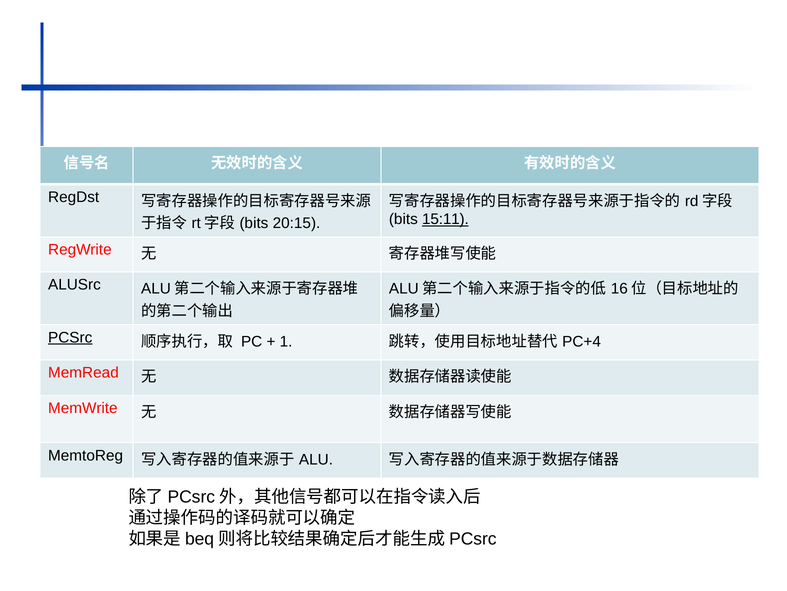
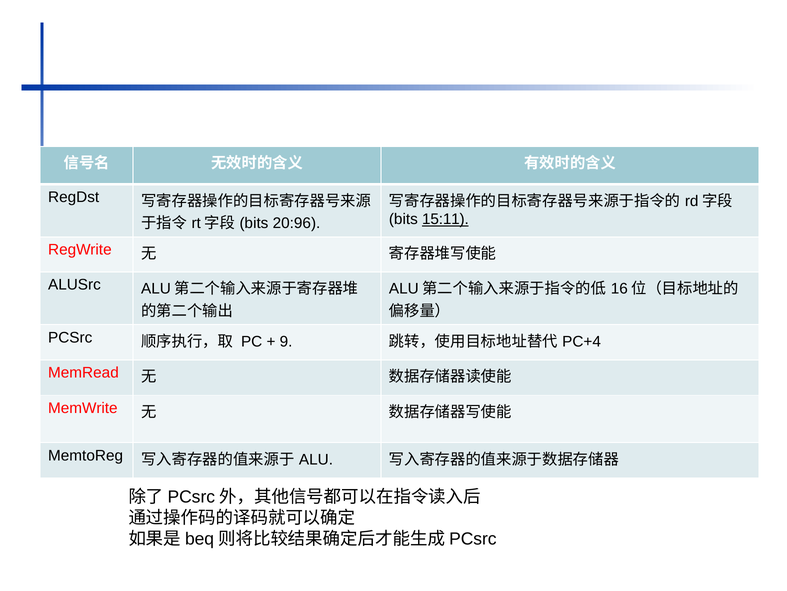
20:15: 20:15 -> 20:96
PCSrc underline: present -> none
1: 1 -> 9
